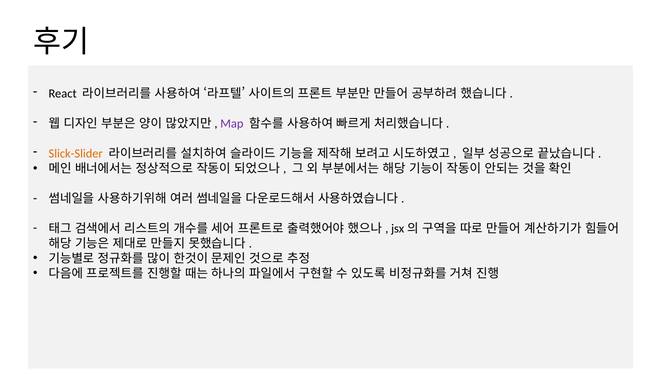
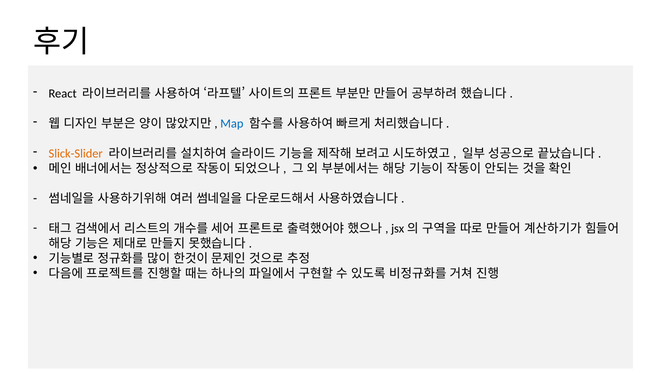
Map colour: purple -> blue
